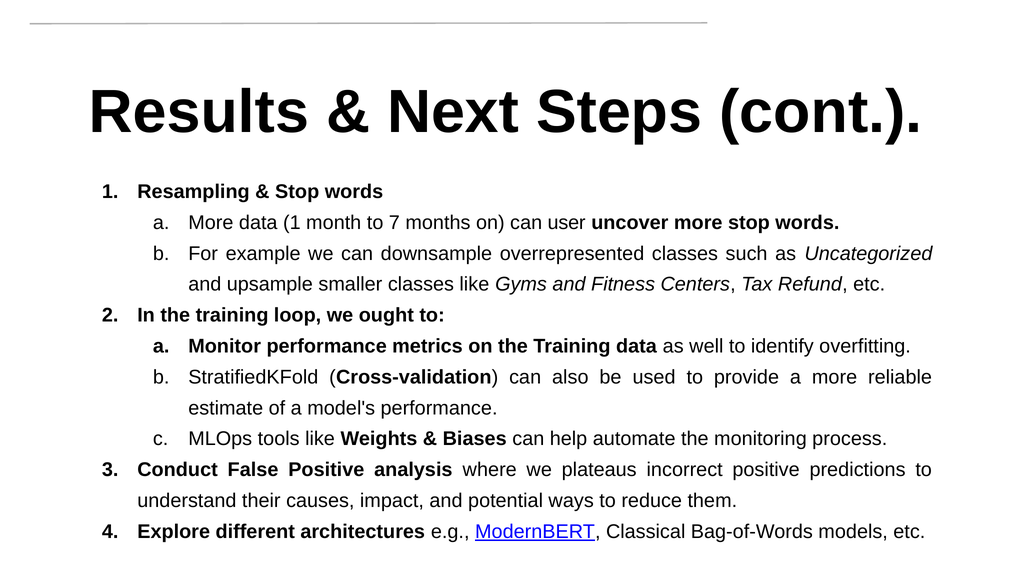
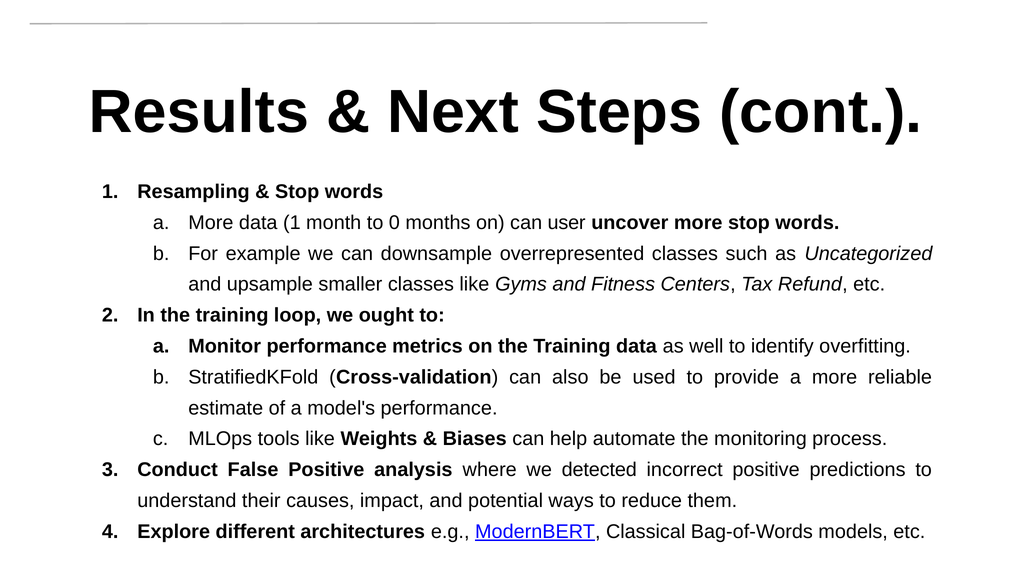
7: 7 -> 0
plateaus: plateaus -> detected
